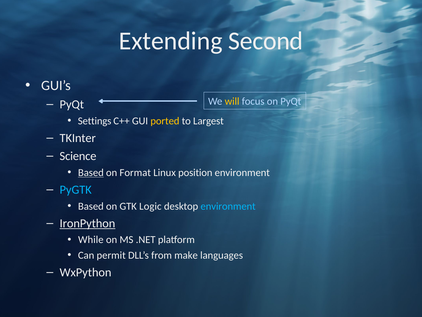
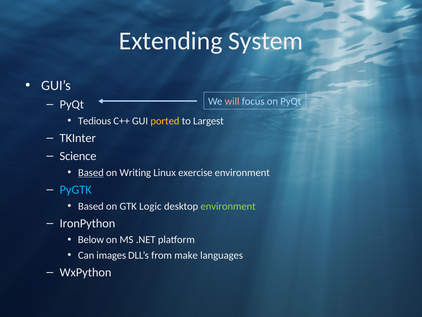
Second: Second -> System
will colour: yellow -> pink
Settings: Settings -> Tedious
Format: Format -> Writing
position: position -> exercise
environment at (228, 206) colour: light blue -> light green
IronPython underline: present -> none
While: While -> Below
permit: permit -> images
